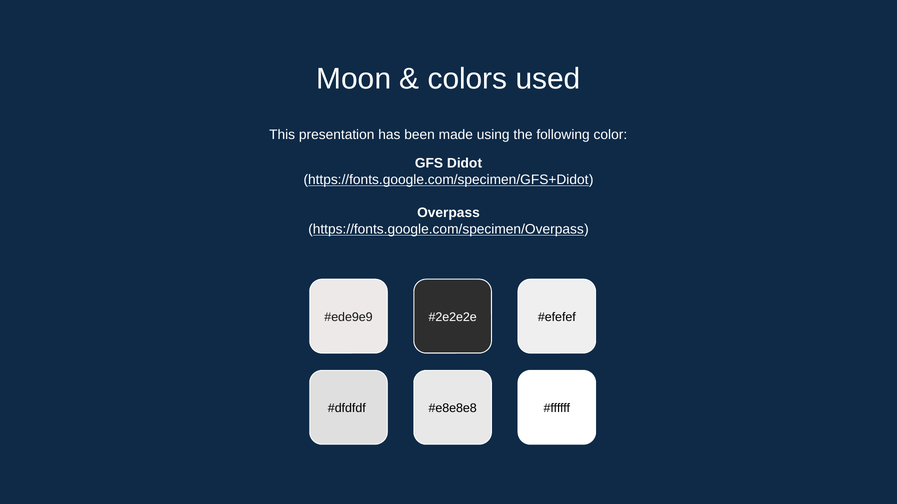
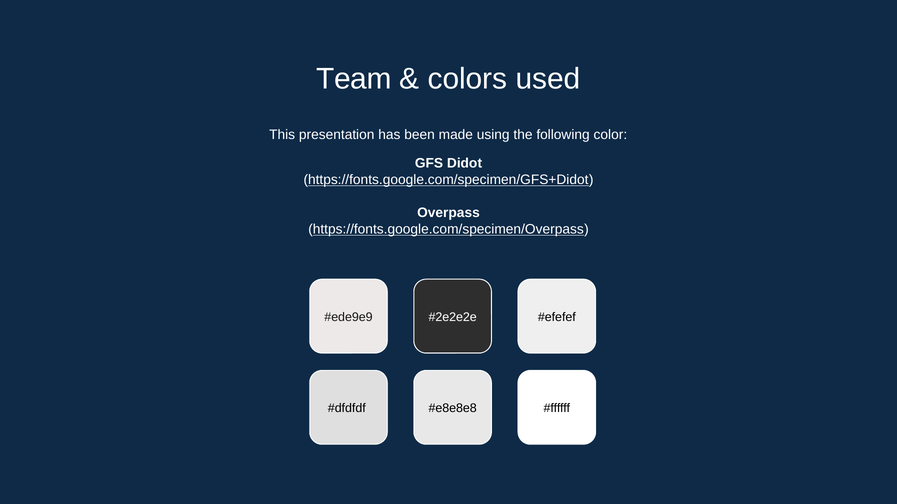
Moon: Moon -> Team
